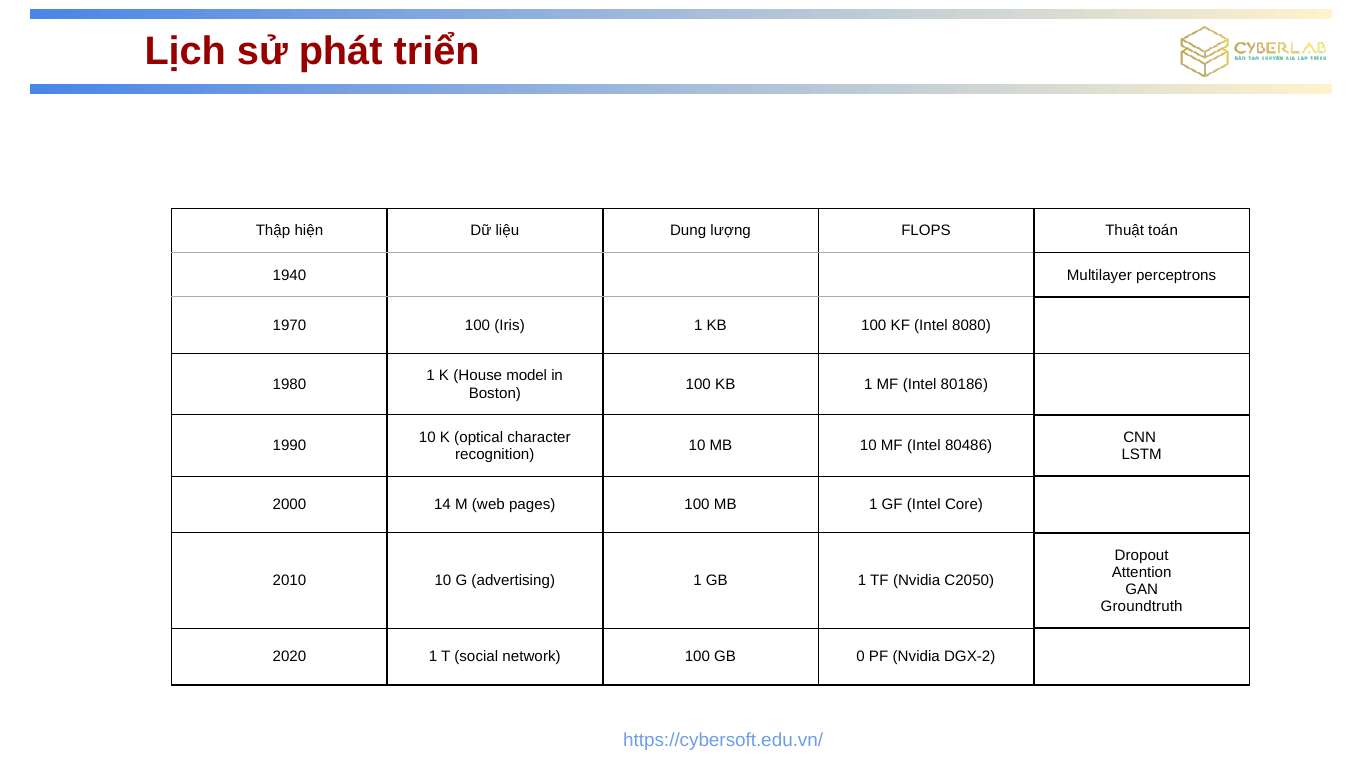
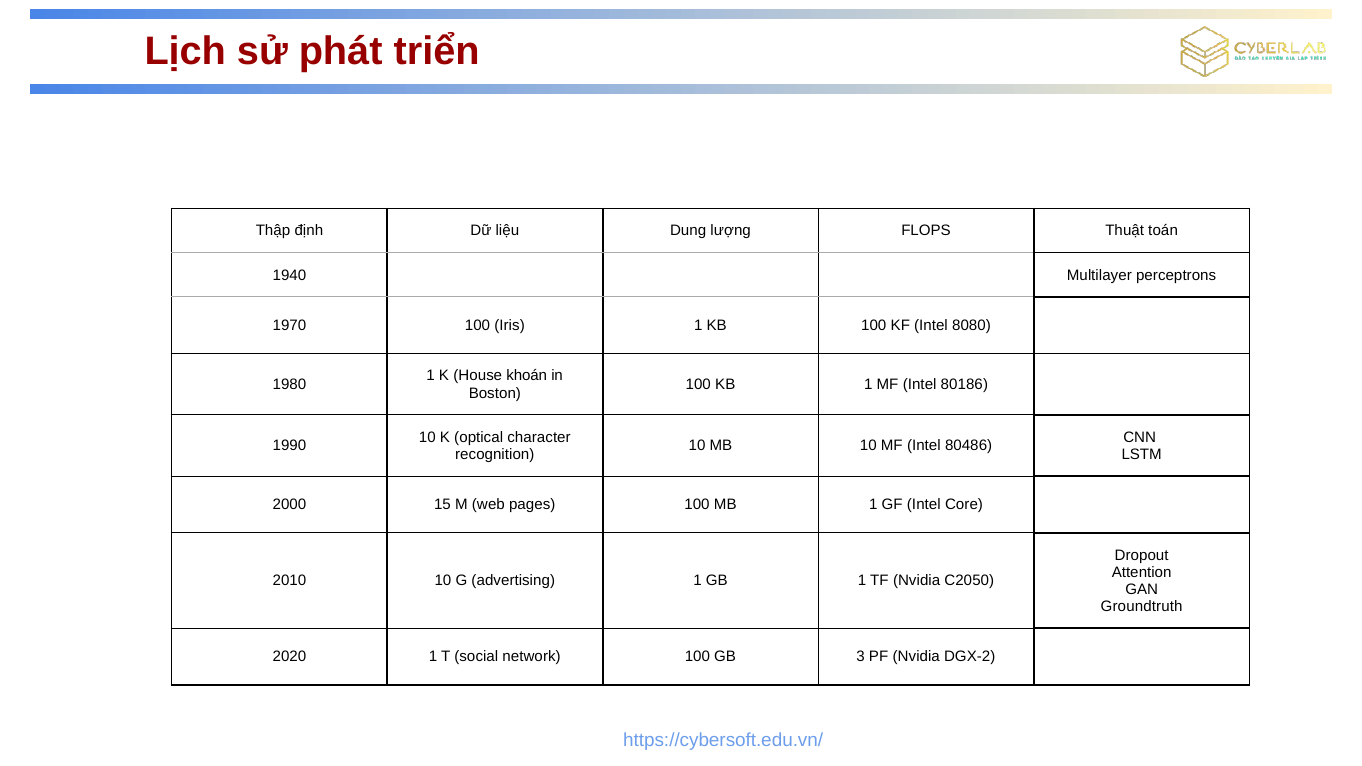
hiện: hiện -> định
model: model -> khoán
14: 14 -> 15
0: 0 -> 3
